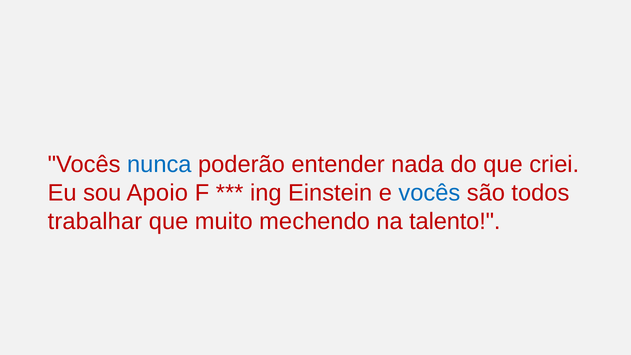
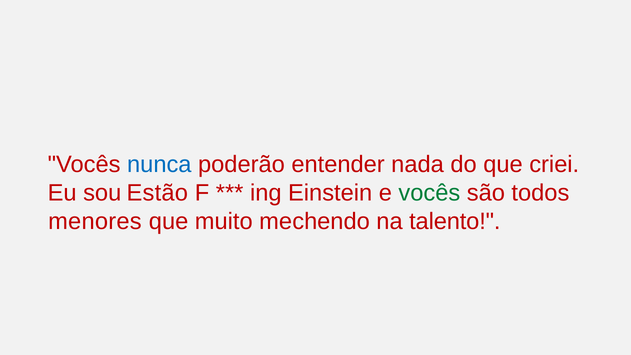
Apoio: Apoio -> Estão
vocês at (429, 193) colour: blue -> green
trabalhar: trabalhar -> menores
